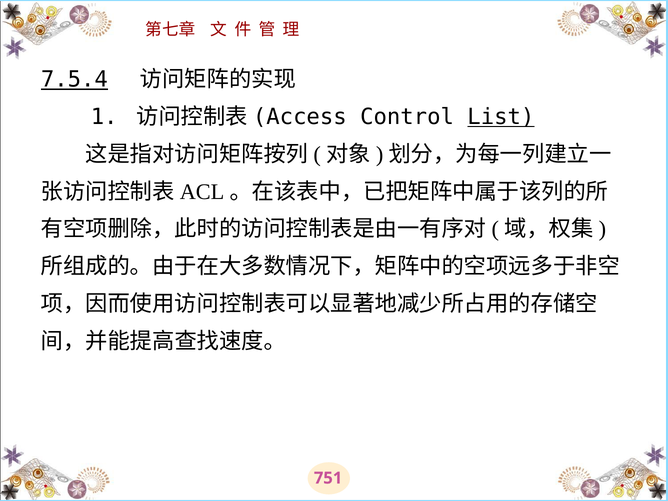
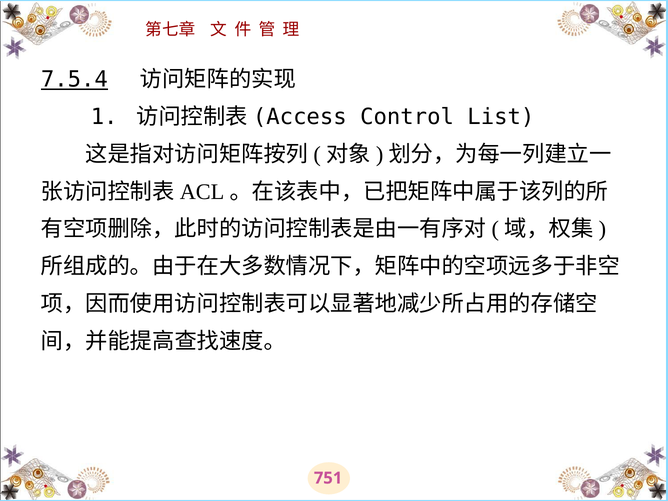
List underline: present -> none
